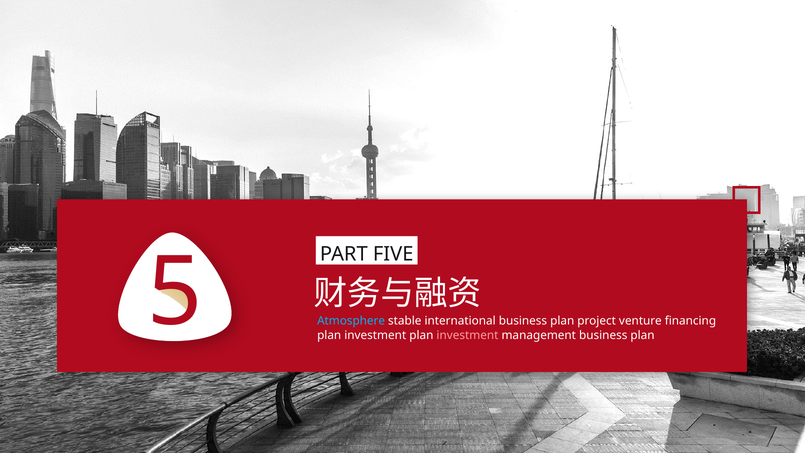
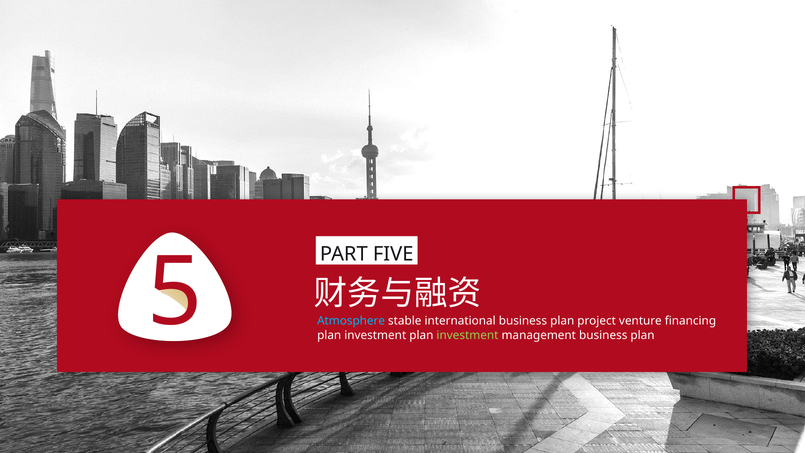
investment at (467, 335) colour: pink -> light green
